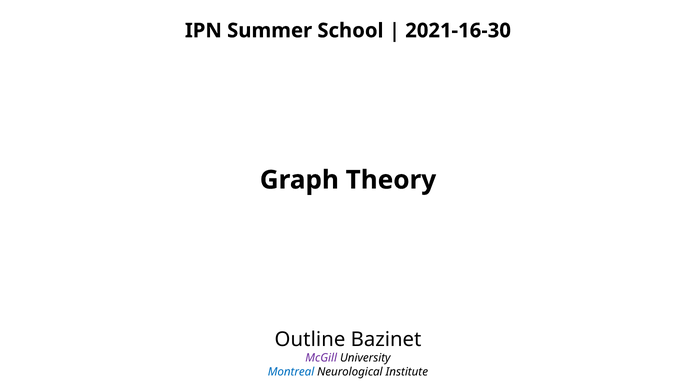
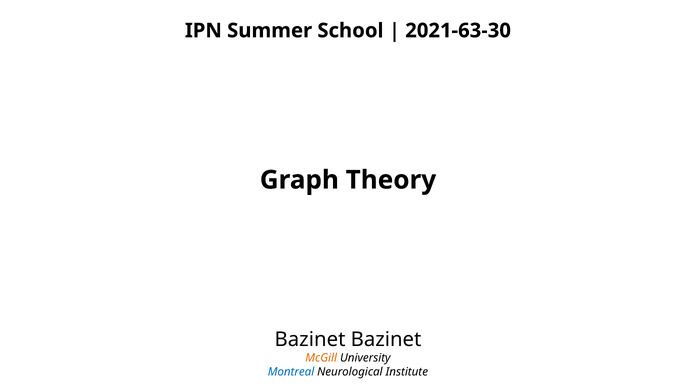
2021-16-30: 2021-16-30 -> 2021-63-30
Outline at (310, 339): Outline -> Bazinet
McGill colour: purple -> orange
